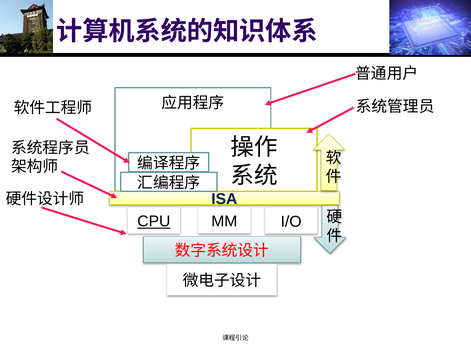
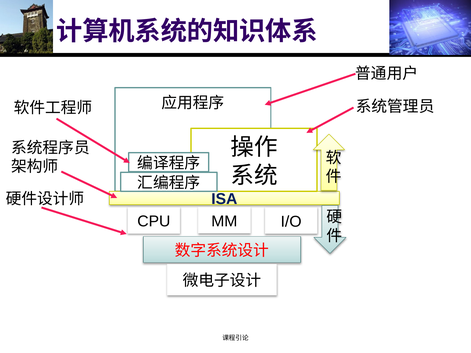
CPU underline: present -> none
